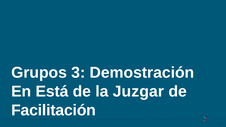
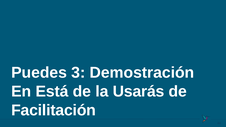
Grupos: Grupos -> Puedes
Juzgar: Juzgar -> Usarás
